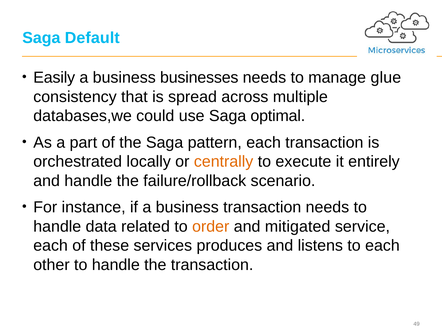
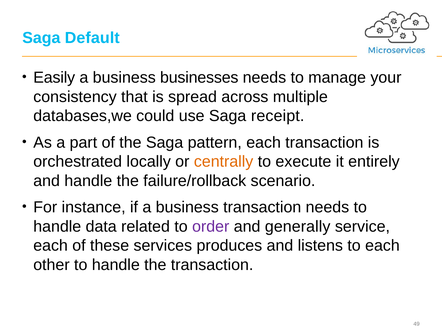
glue: glue -> your
optimal: optimal -> receipt
order colour: orange -> purple
mitigated: mitigated -> generally
